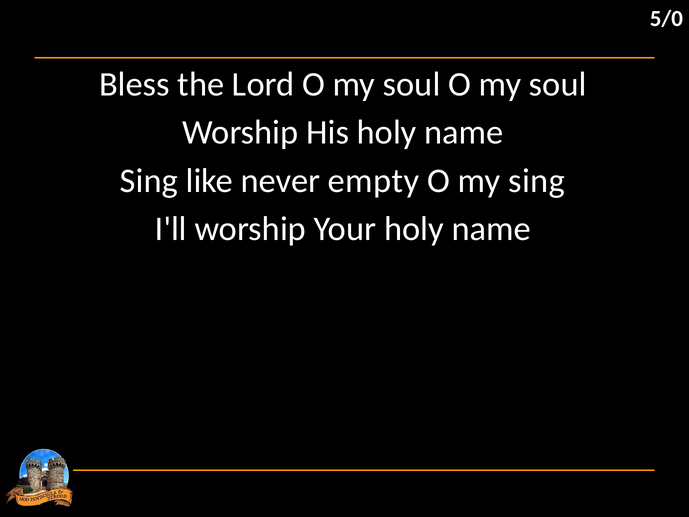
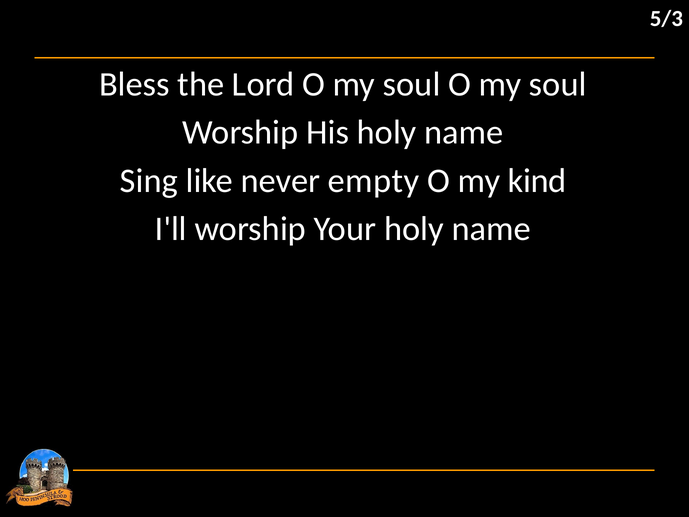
5/0: 5/0 -> 5/3
my sing: sing -> kind
